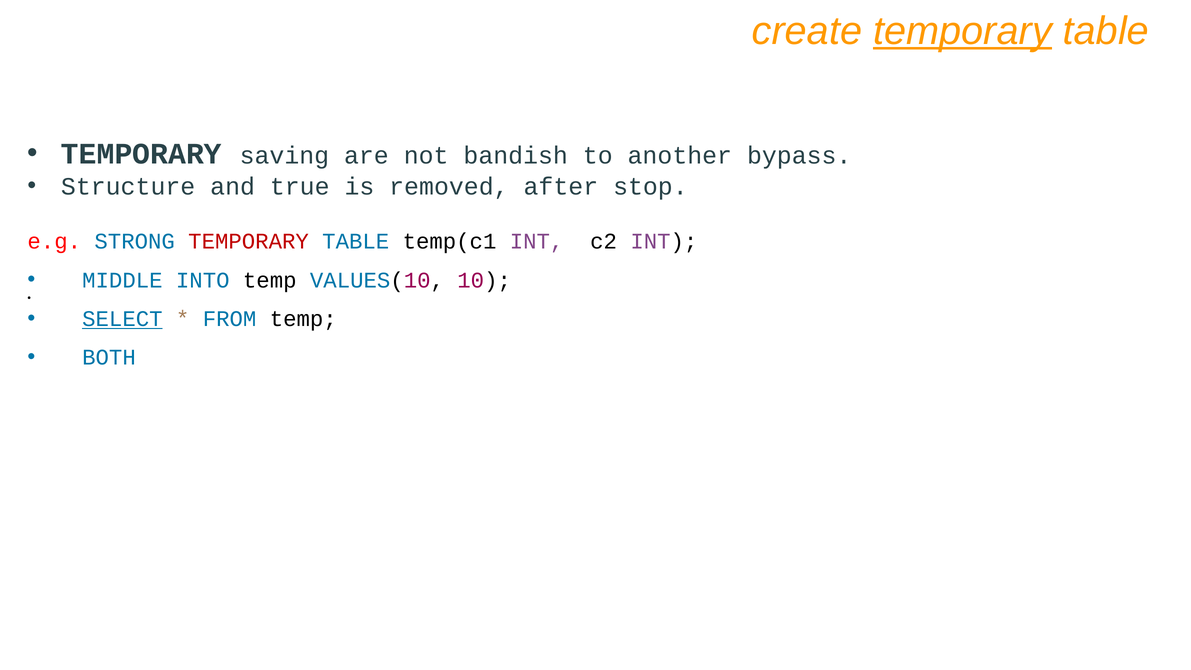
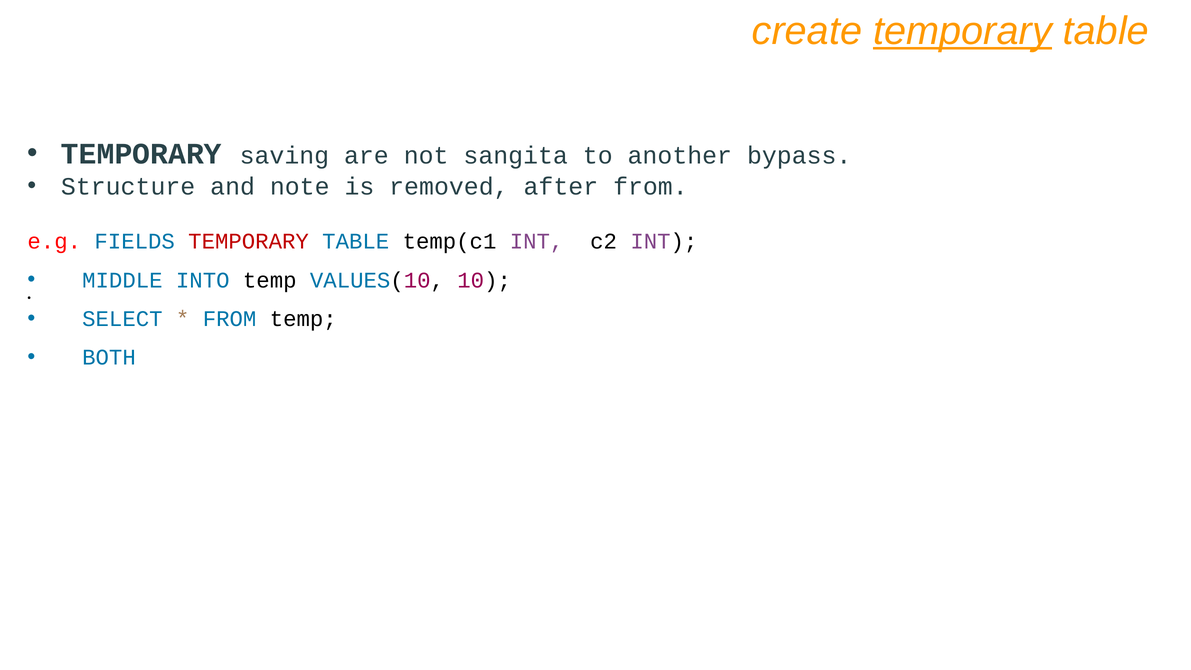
bandish: bandish -> sangita
true: true -> note
after stop: stop -> from
STRONG: STRONG -> FIELDS
SELECT underline: present -> none
